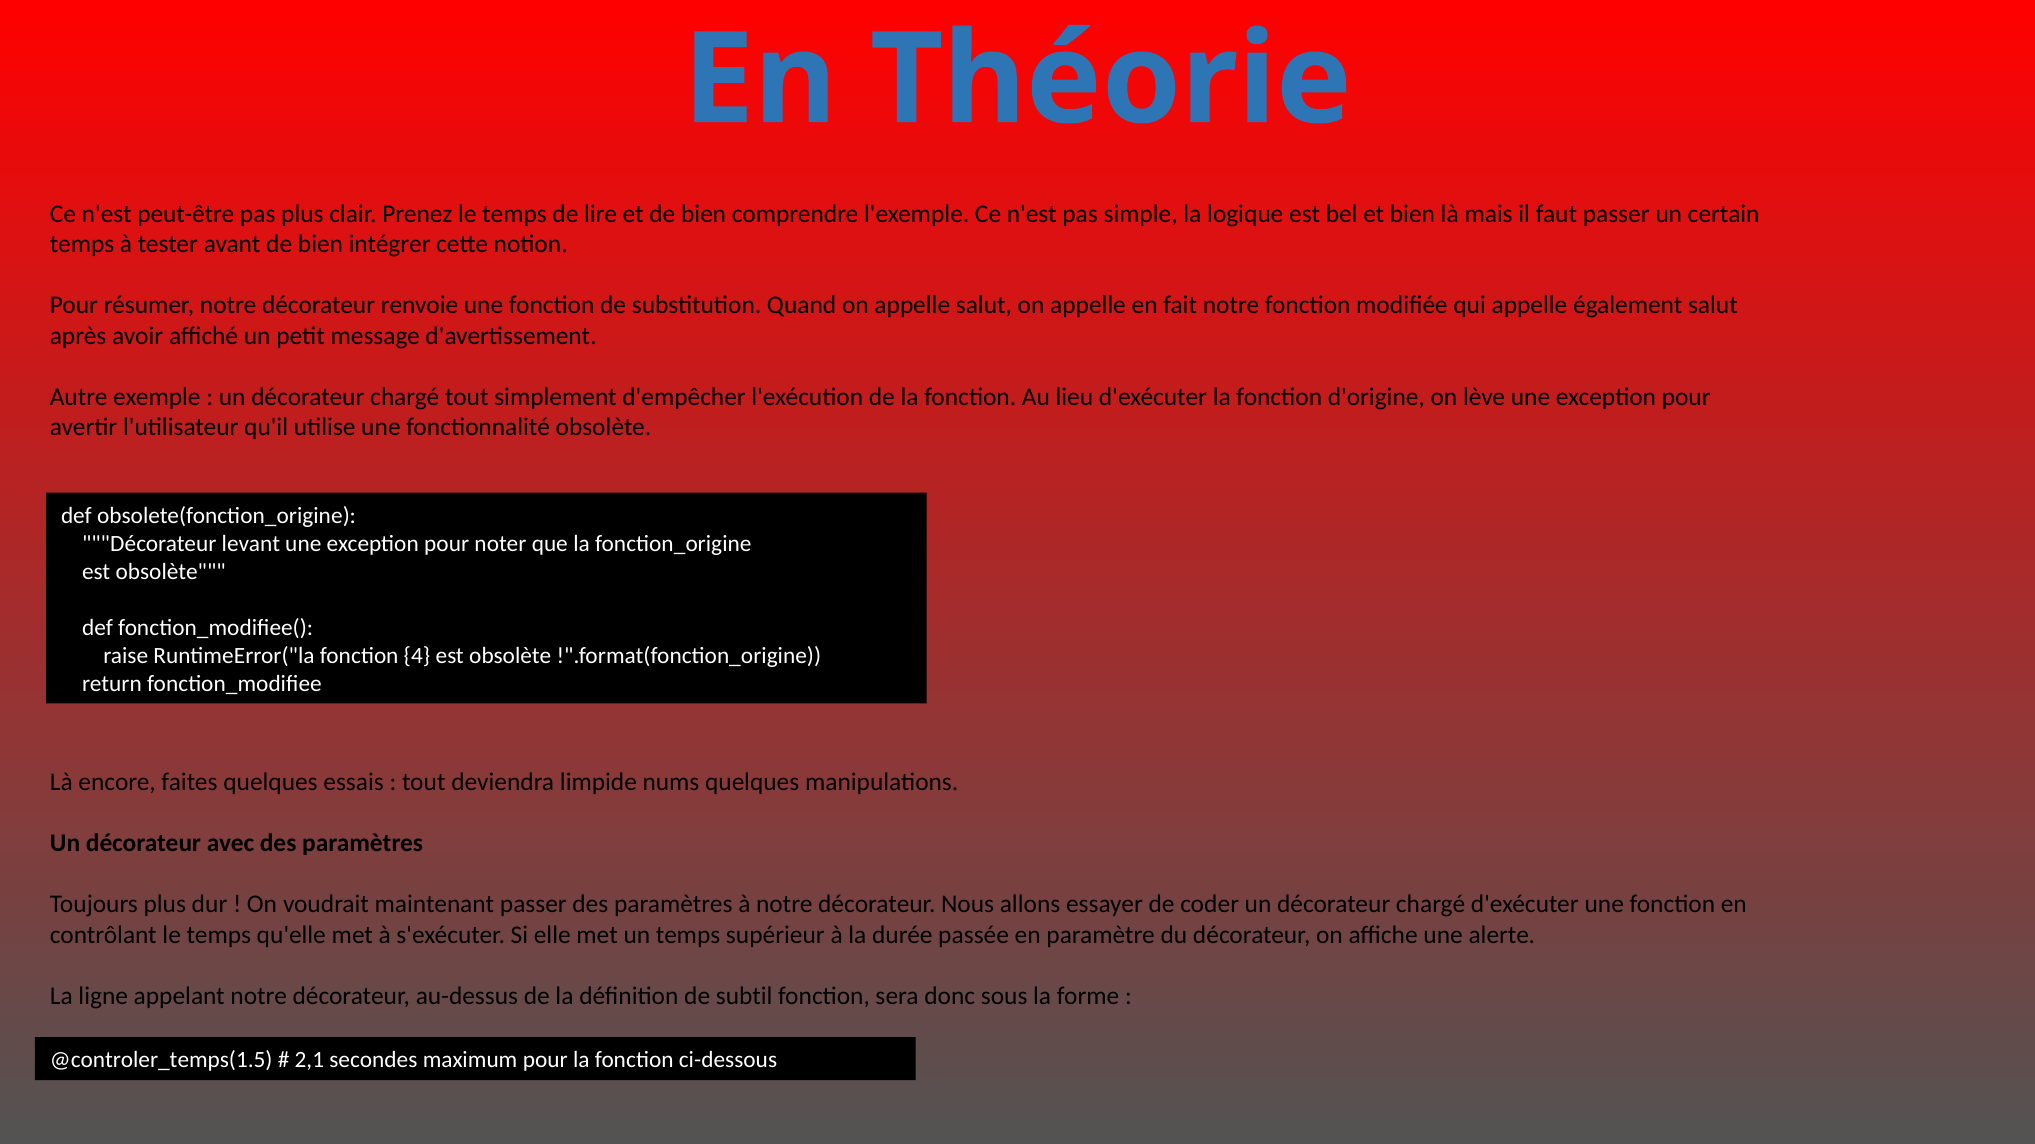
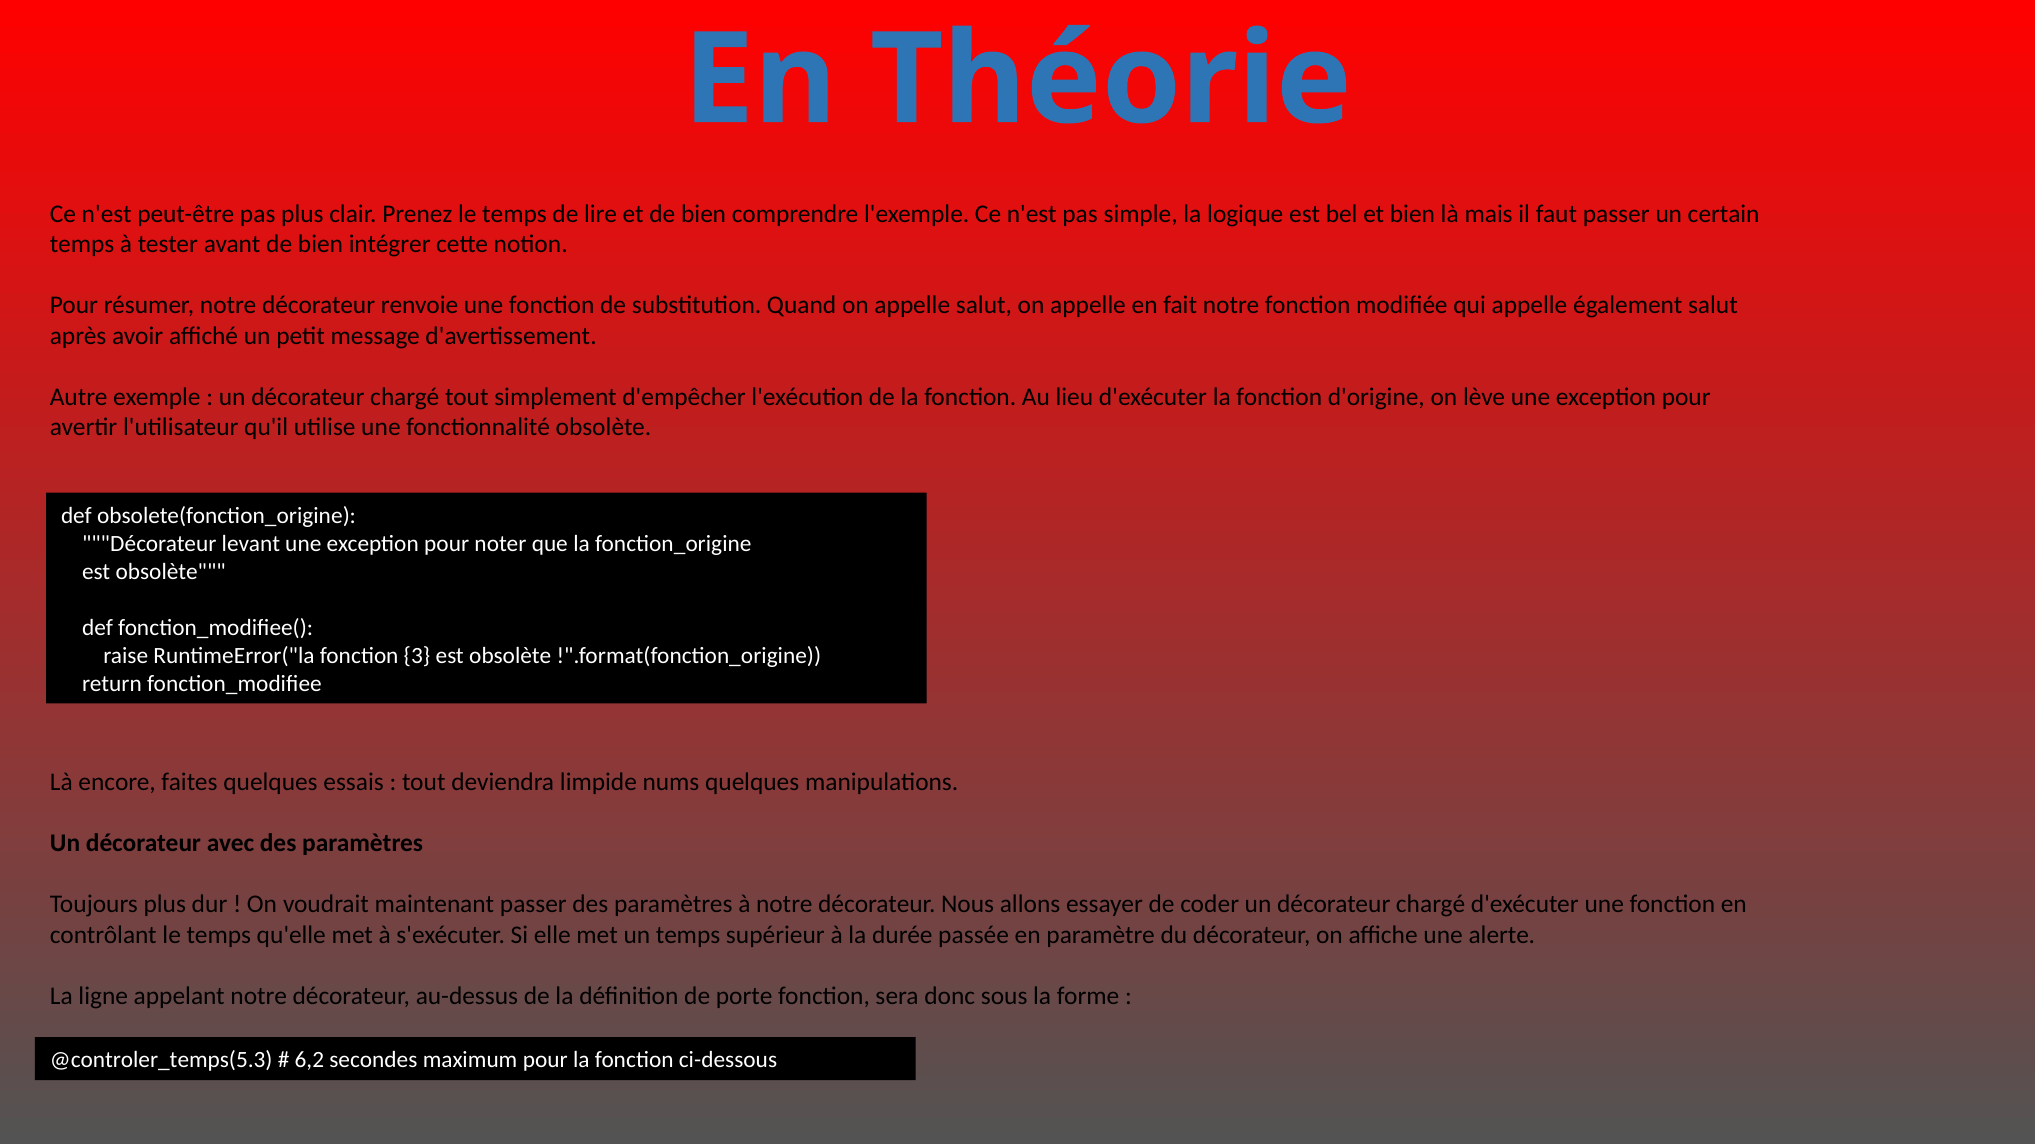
4: 4 -> 3
subtil: subtil -> porte
@controler_temps(1.5: @controler_temps(1.5 -> @controler_temps(5.3
2,1: 2,1 -> 6,2
